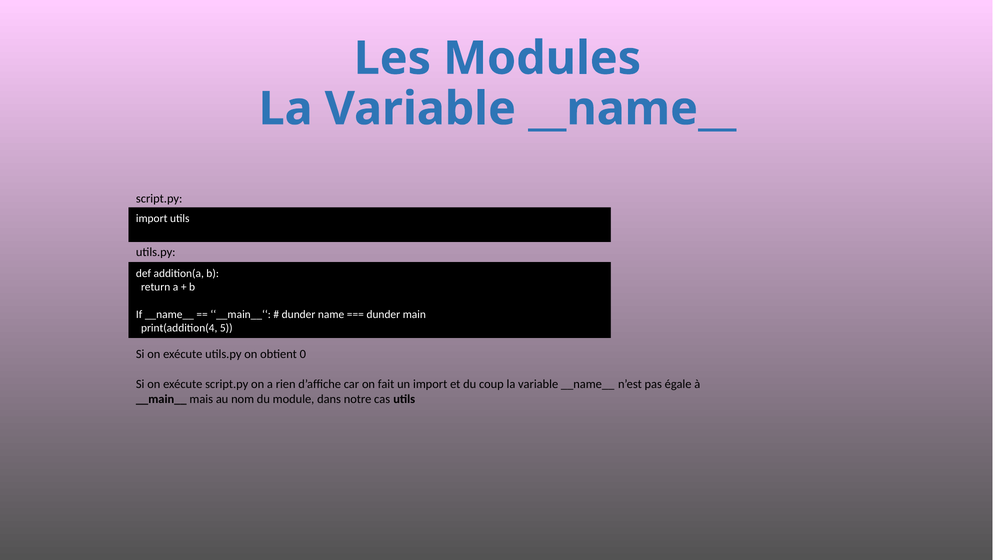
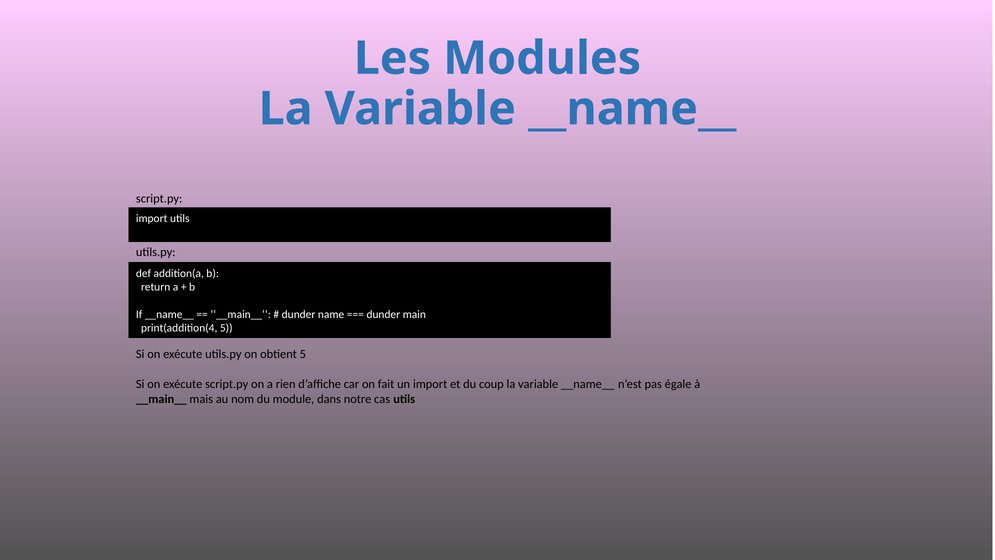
obtient 0: 0 -> 5
